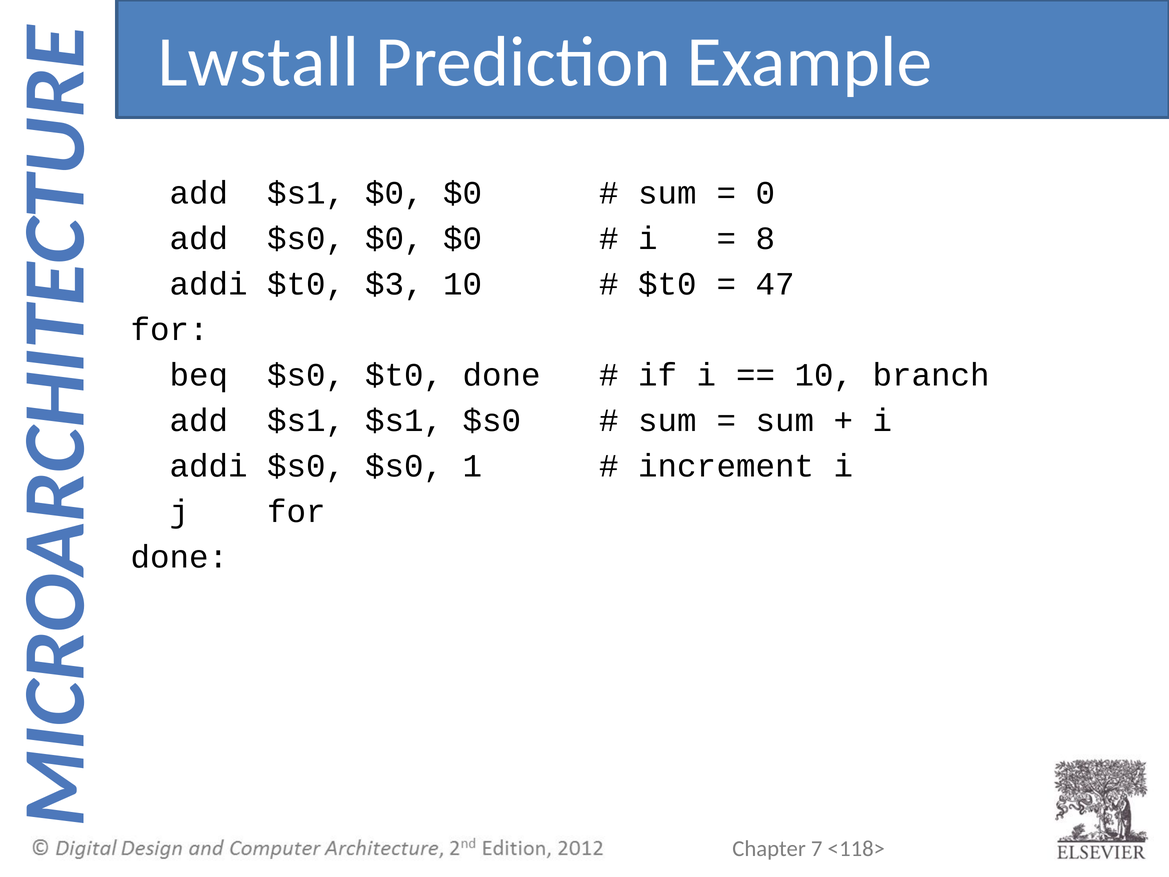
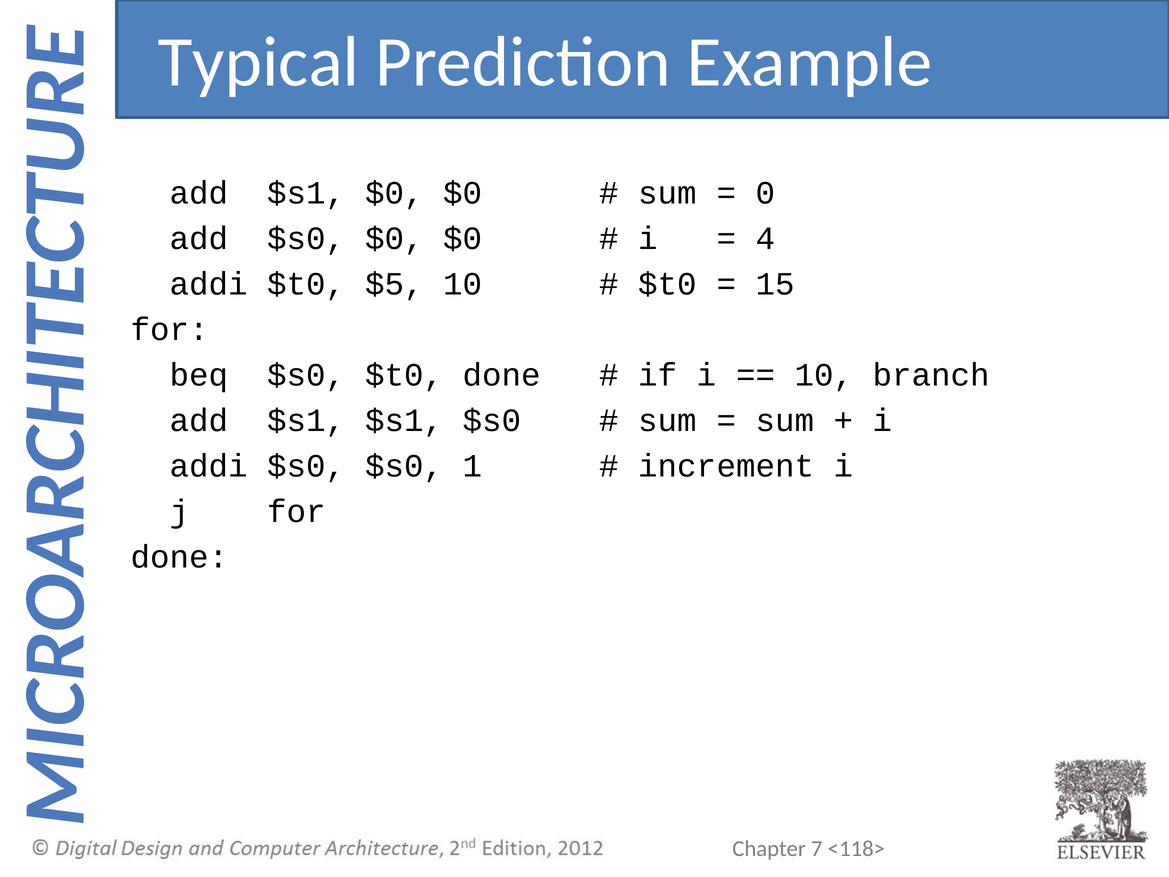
Lwstall: Lwstall -> Typical
8: 8 -> 4
$3: $3 -> $5
47: 47 -> 15
